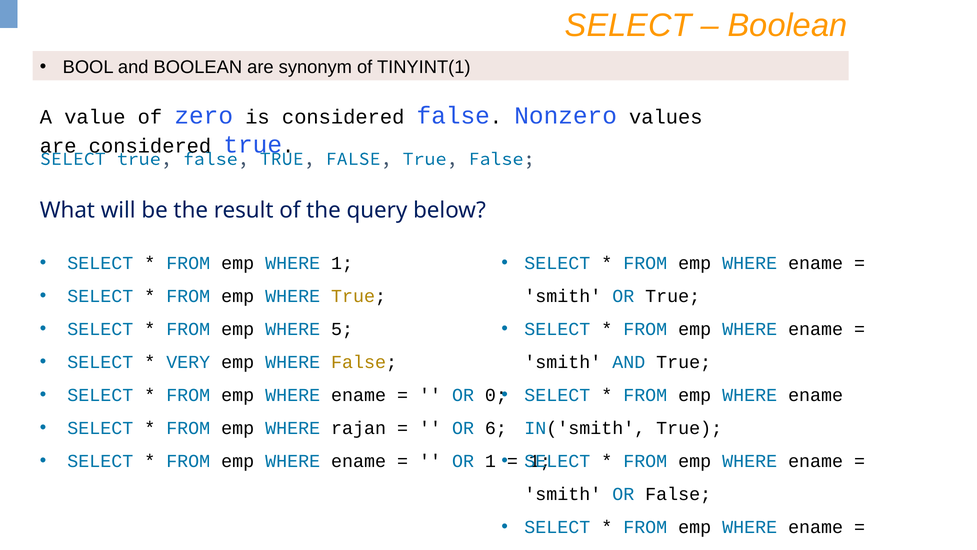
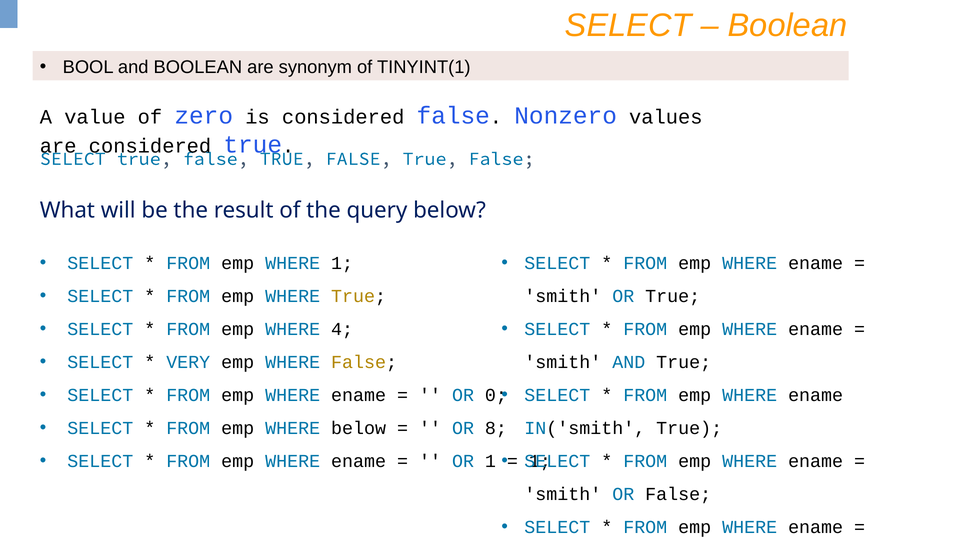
5: 5 -> 4
WHERE rajan: rajan -> below
6: 6 -> 8
